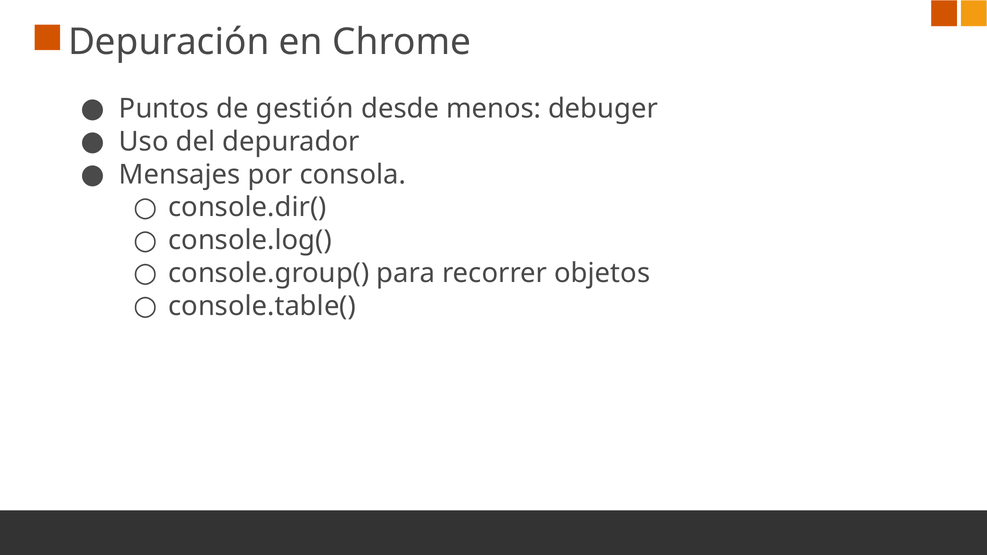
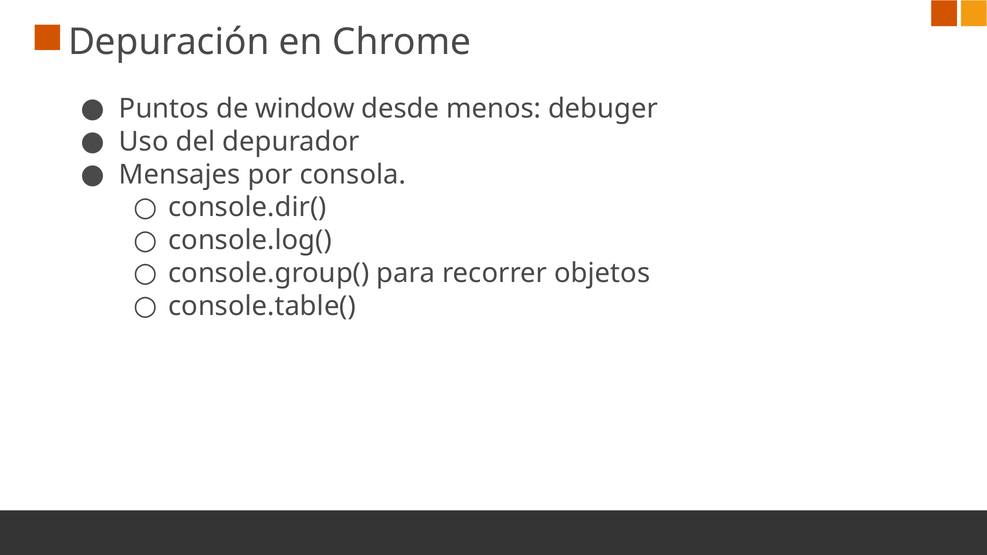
gestión: gestión -> window
